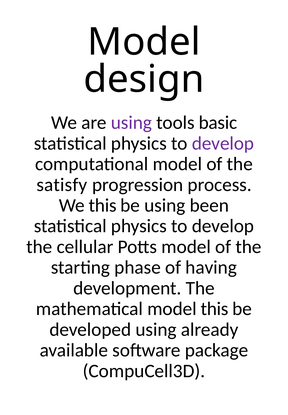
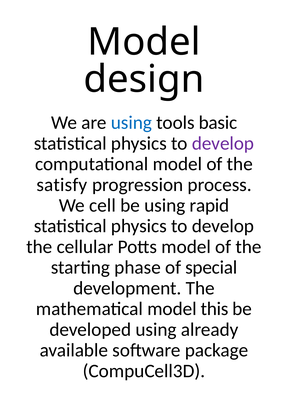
using at (131, 123) colour: purple -> blue
We this: this -> cell
been: been -> rapid
having: having -> special
